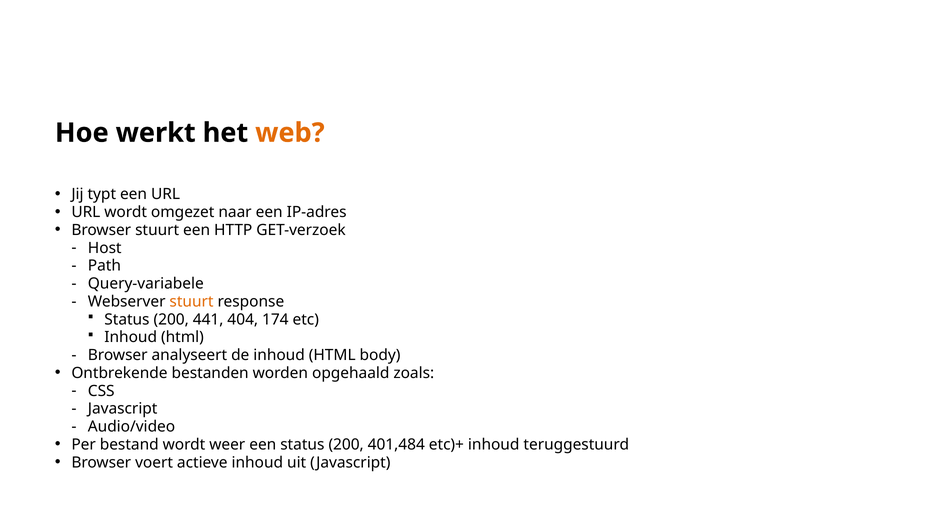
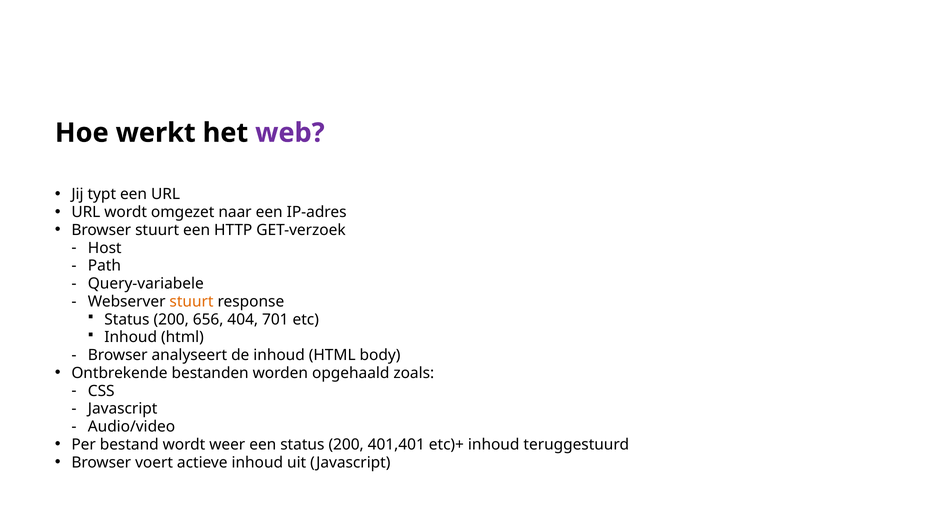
web colour: orange -> purple
441: 441 -> 656
174: 174 -> 701
401,484: 401,484 -> 401,401
